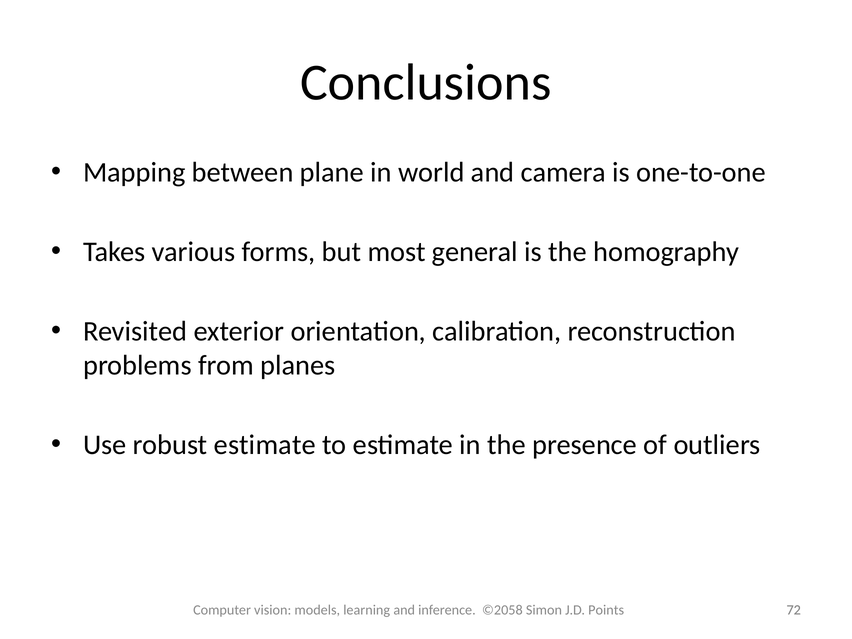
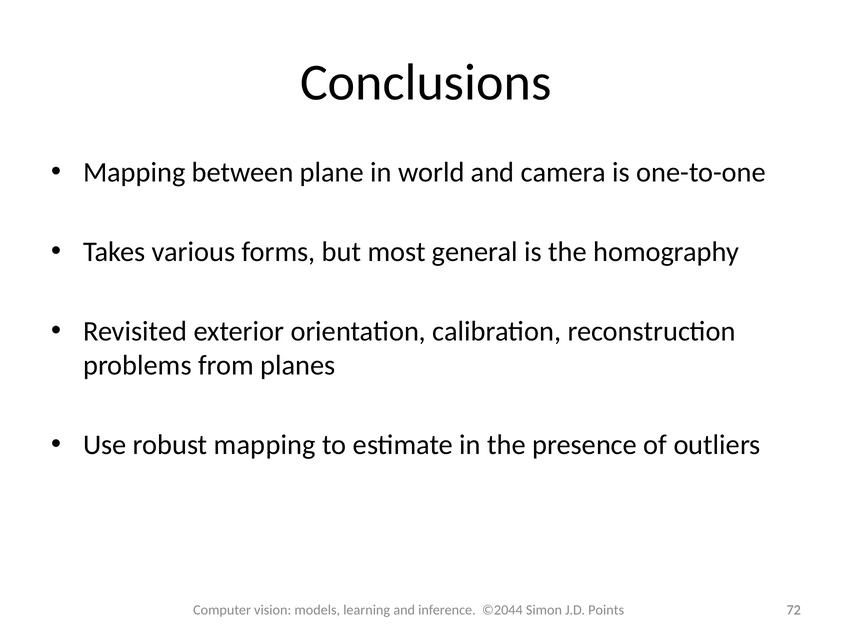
robust estimate: estimate -> mapping
©2058: ©2058 -> ©2044
